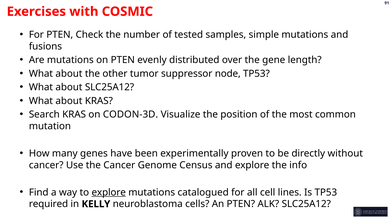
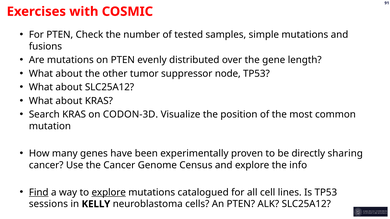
without: without -> sharing
Find underline: none -> present
required: required -> sessions
